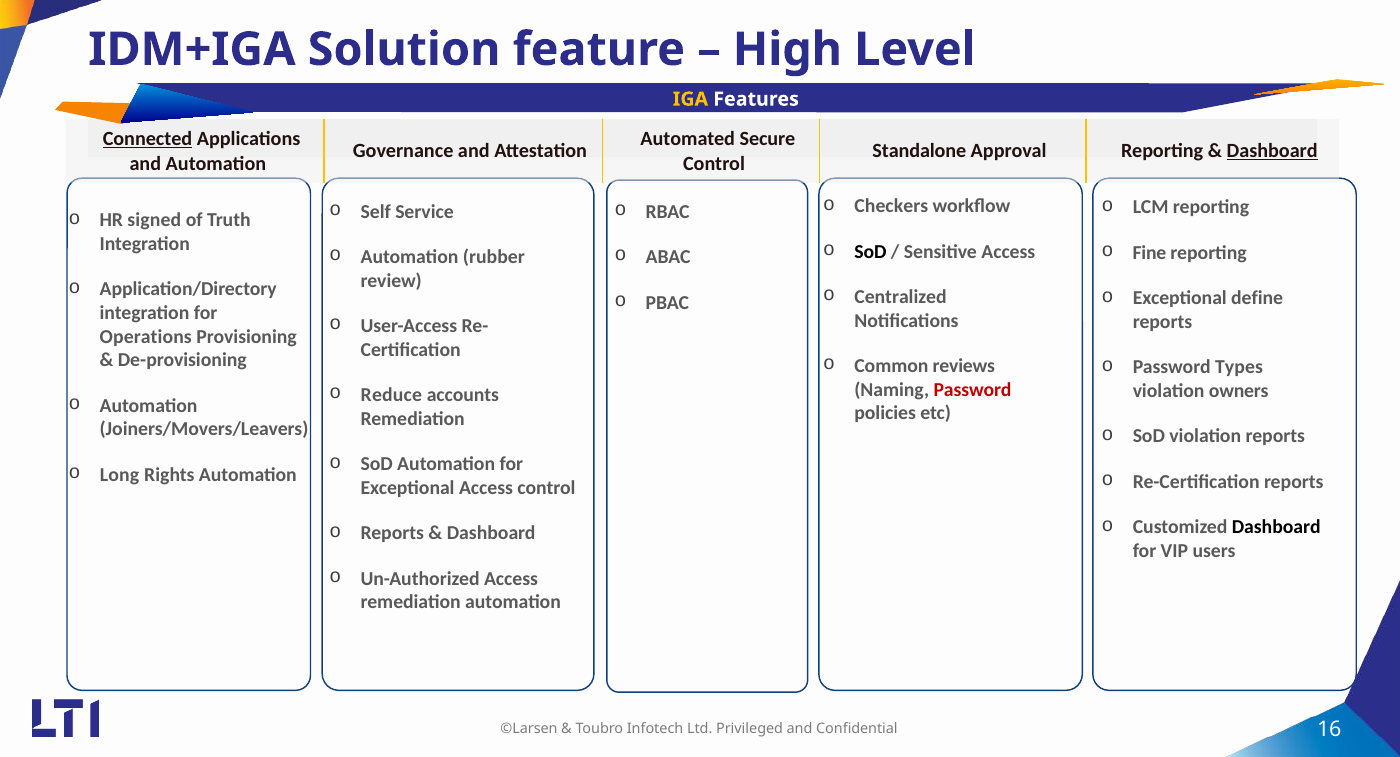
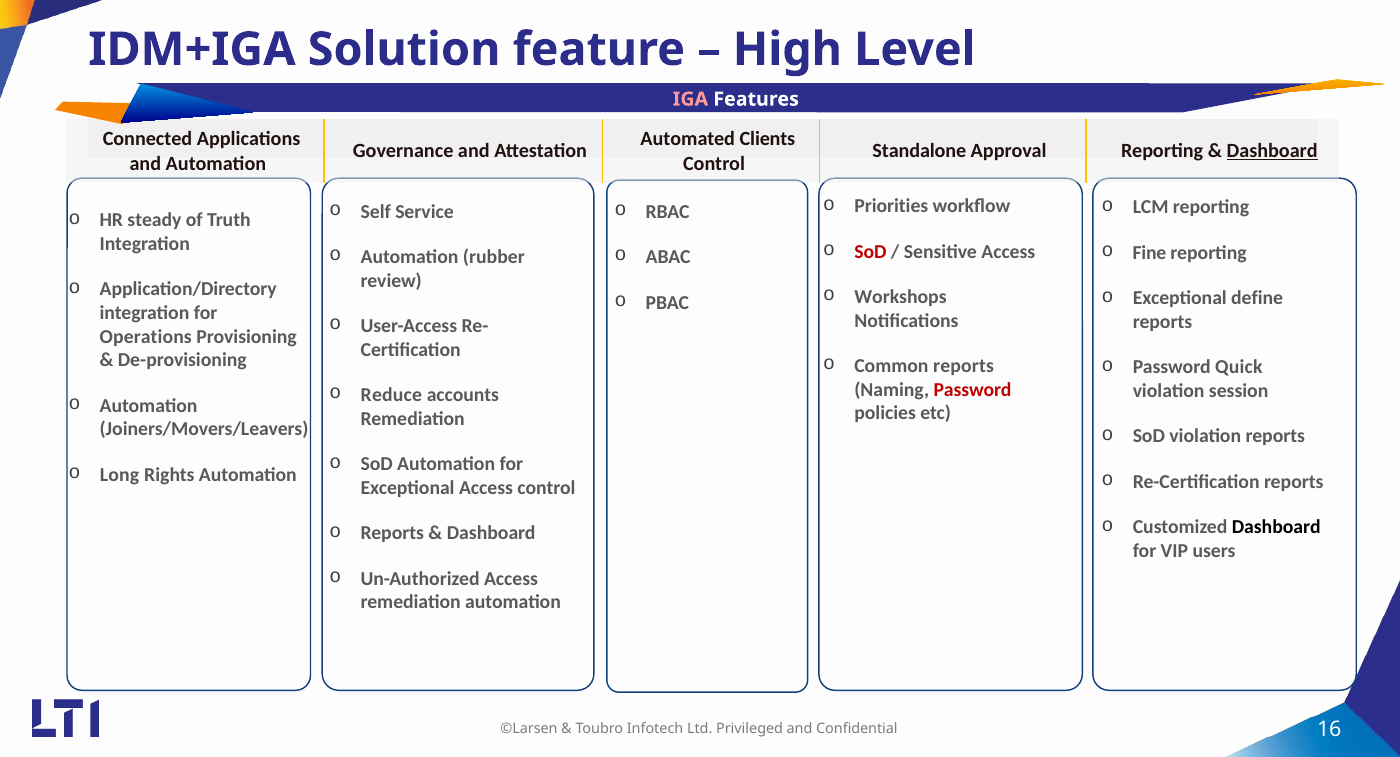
IGA colour: yellow -> pink
Connected underline: present -> none
Secure: Secure -> Clients
Checkers: Checkers -> Priorities
signed: signed -> steady
SoD at (871, 252) colour: black -> red
Centralized: Centralized -> Workshops
Common reviews: reviews -> reports
Types: Types -> Quick
owners: owners -> session
